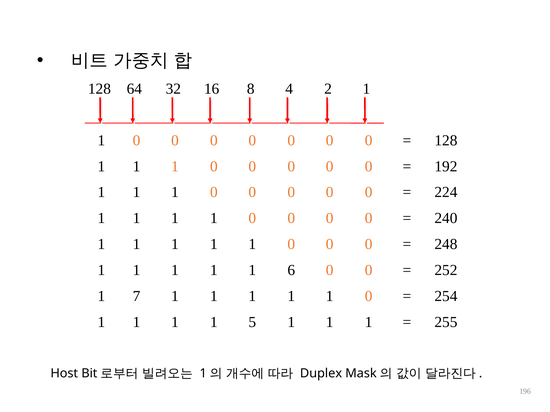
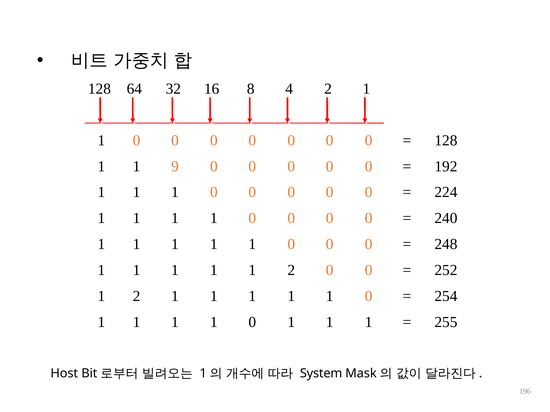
1 at (175, 167): 1 -> 9
1 1 6: 6 -> 2
7 at (137, 296): 7 -> 2
5 at (252, 322): 5 -> 0
Duplex: Duplex -> System
